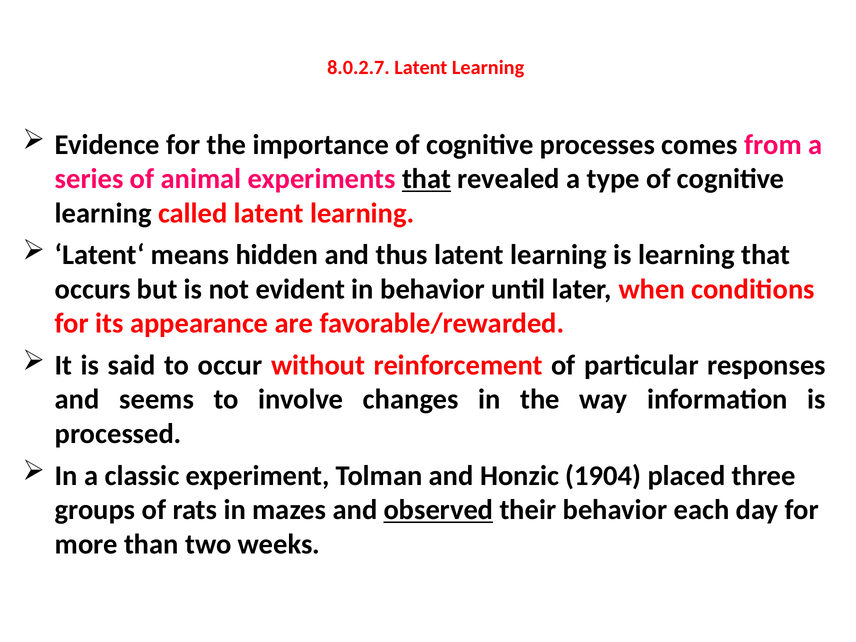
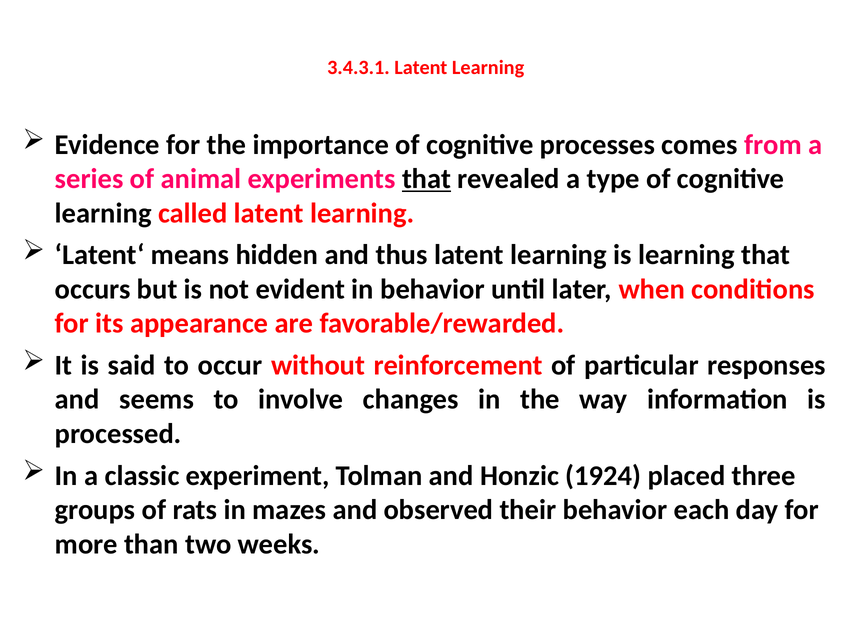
8.0.2.7: 8.0.2.7 -> 3.4.3.1
1904: 1904 -> 1924
observed underline: present -> none
